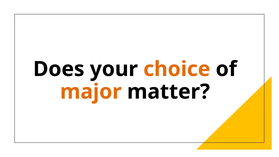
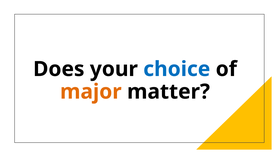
choice colour: orange -> blue
